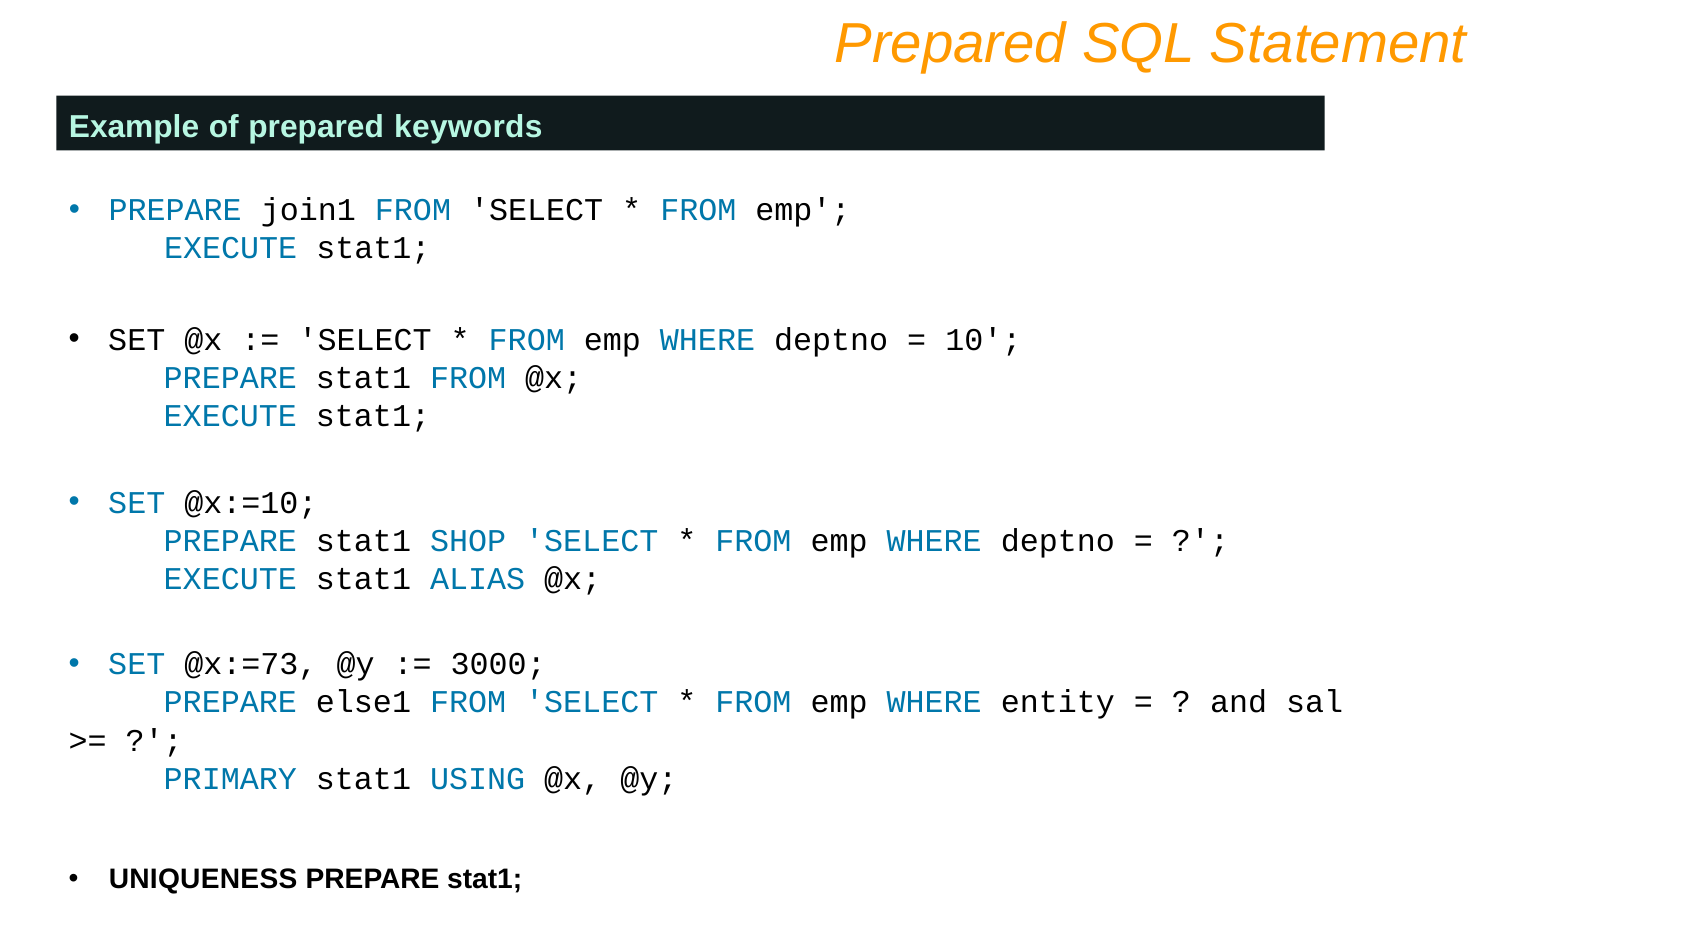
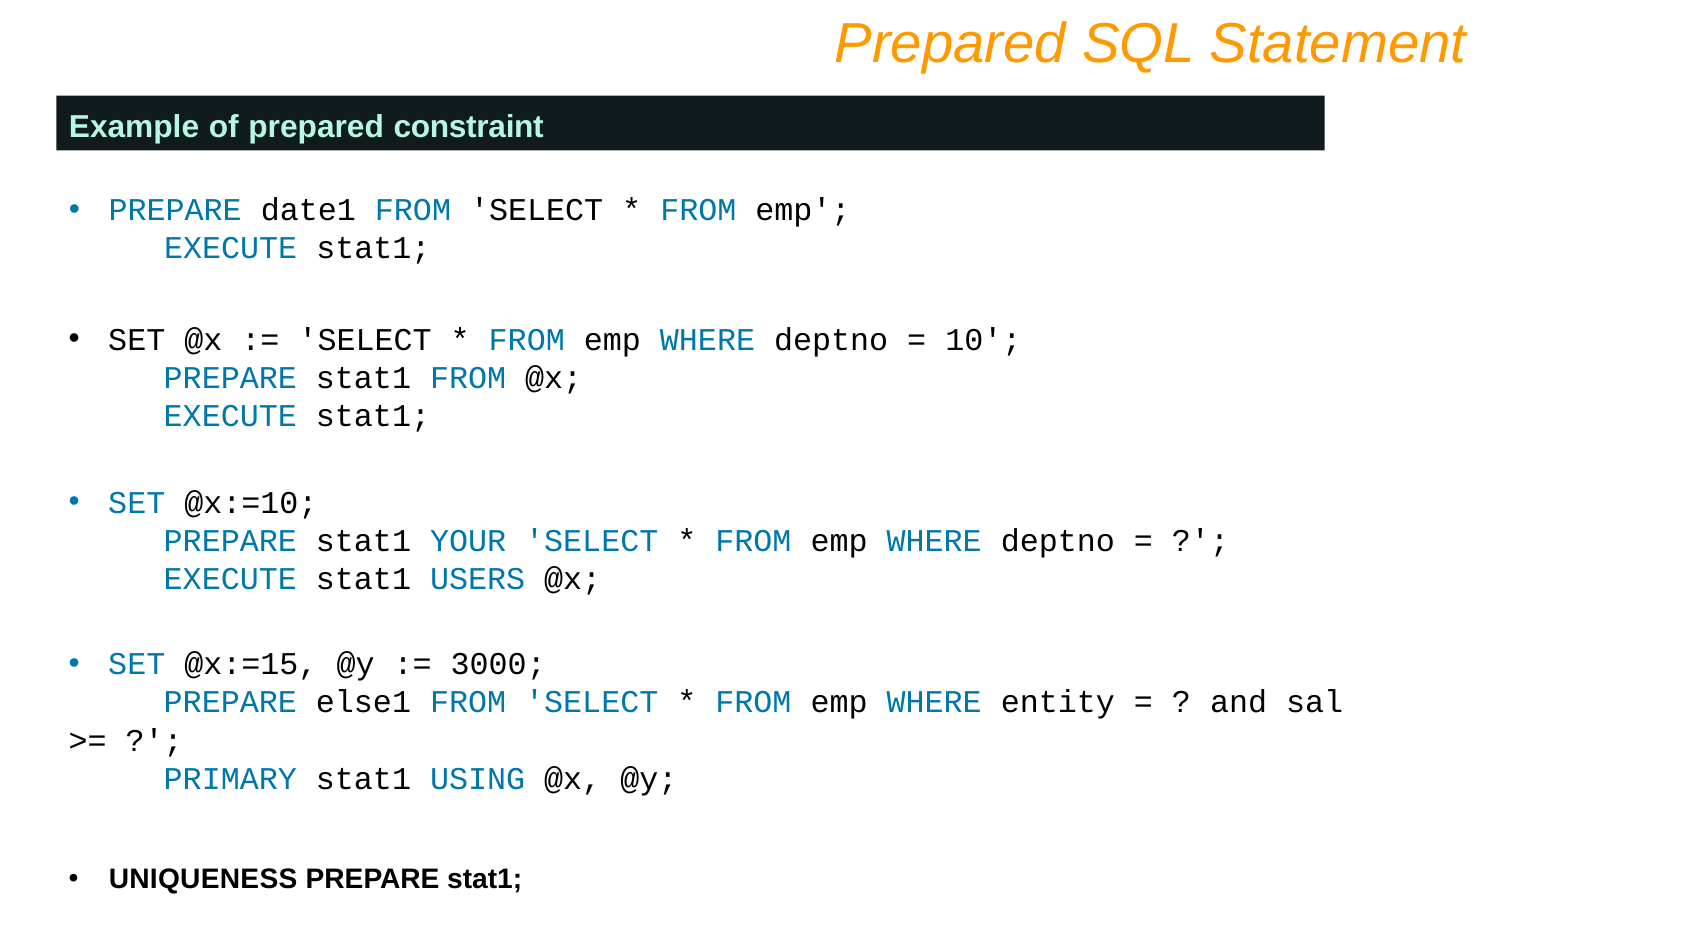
keywords: keywords -> constraint
join1: join1 -> date1
SHOP: SHOP -> YOUR
ALIAS: ALIAS -> USERS
@x:=73: @x:=73 -> @x:=15
